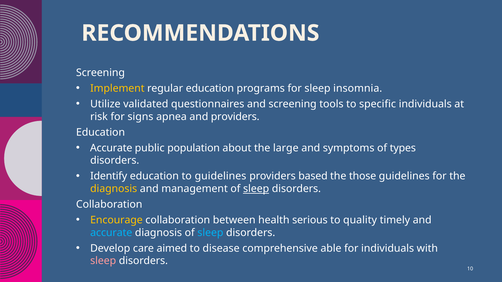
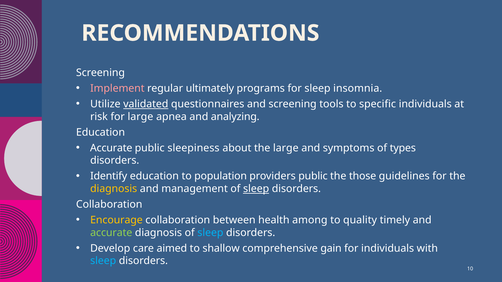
Implement colour: yellow -> pink
regular education: education -> ultimately
validated underline: none -> present
for signs: signs -> large
and providers: providers -> analyzing
population: population -> sleepiness
to guidelines: guidelines -> population
providers based: based -> public
serious: serious -> among
accurate at (111, 233) colour: light blue -> light green
disease: disease -> shallow
able: able -> gain
sleep at (103, 261) colour: pink -> light blue
